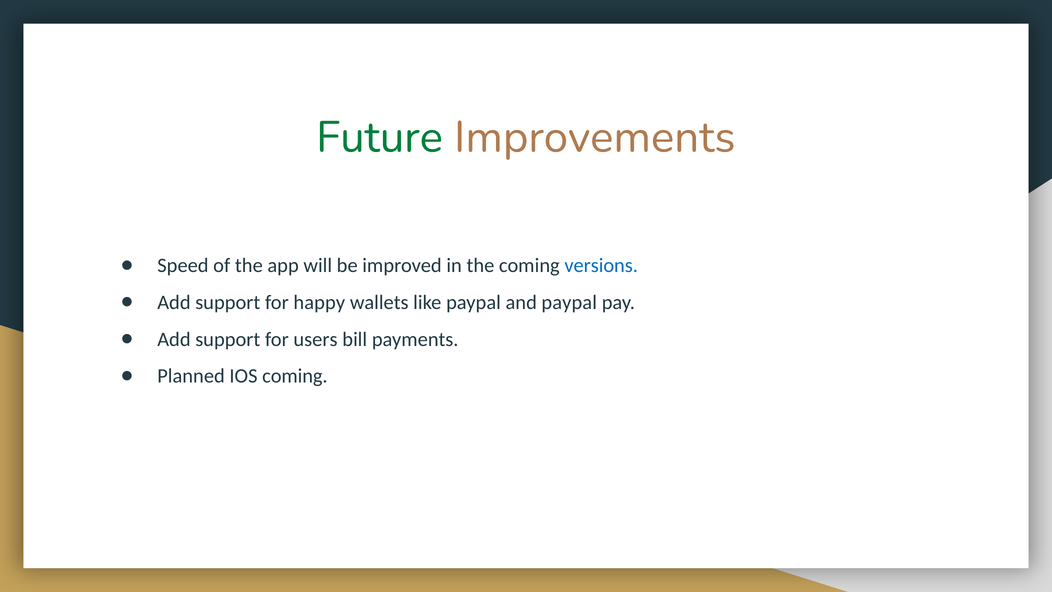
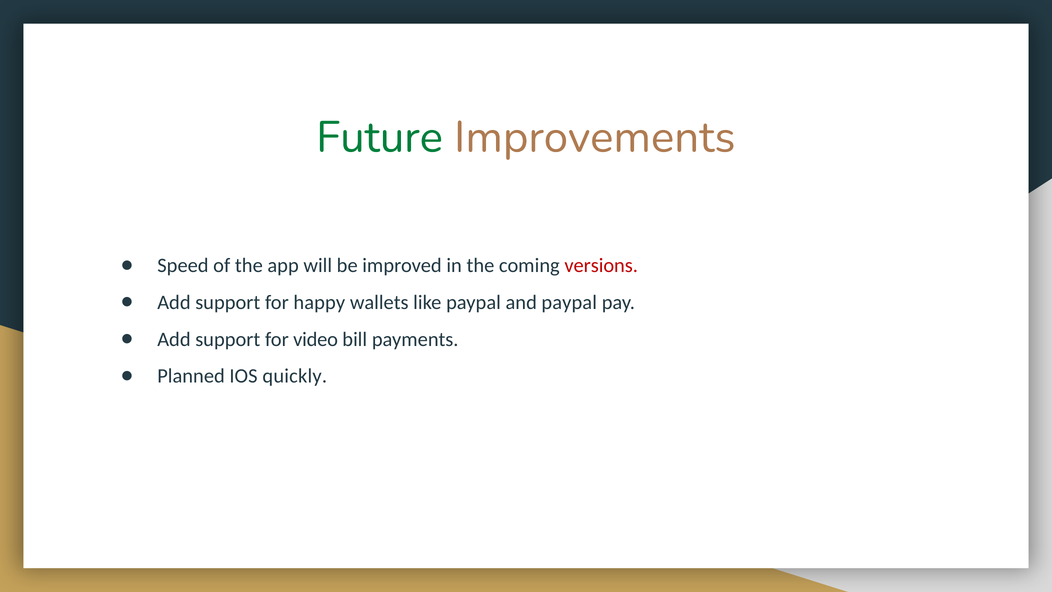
versions colour: blue -> red
users: users -> video
IOS coming: coming -> quickly
